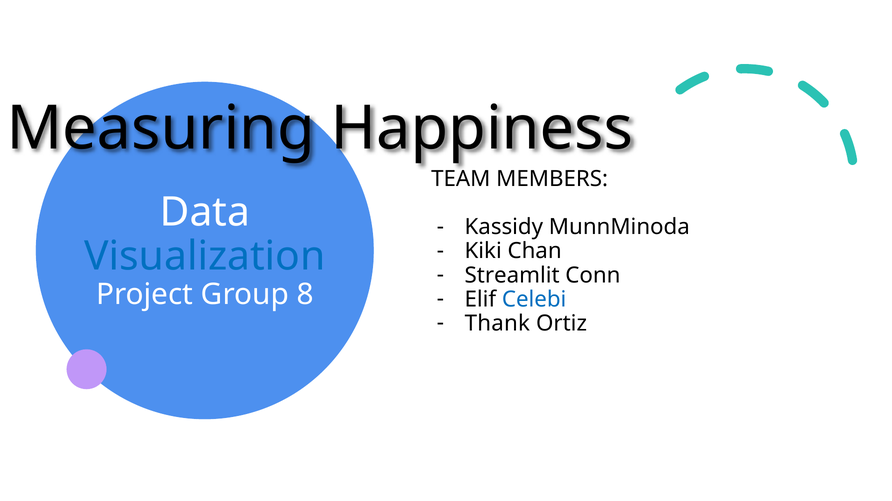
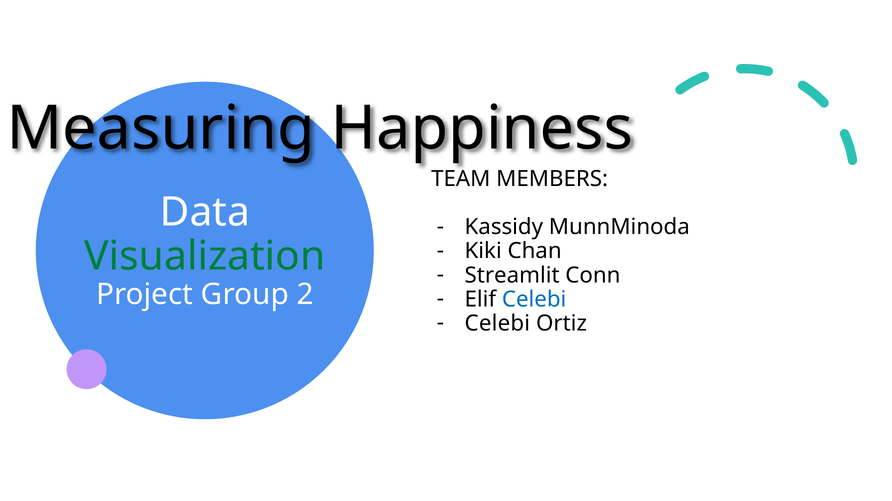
Visualization colour: blue -> green
8: 8 -> 2
Thank at (497, 324): Thank -> Celebi
